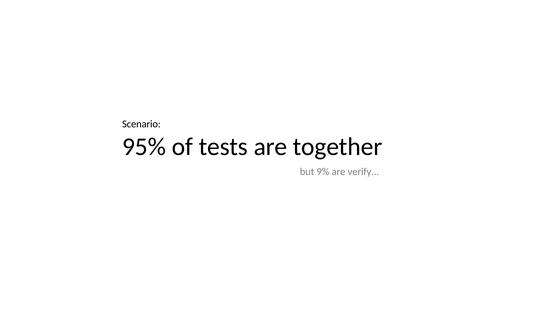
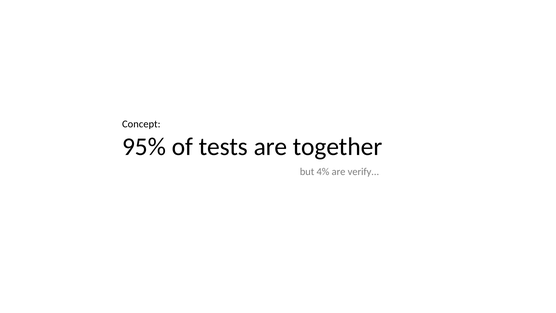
Scenario: Scenario -> Concept
9%: 9% -> 4%
